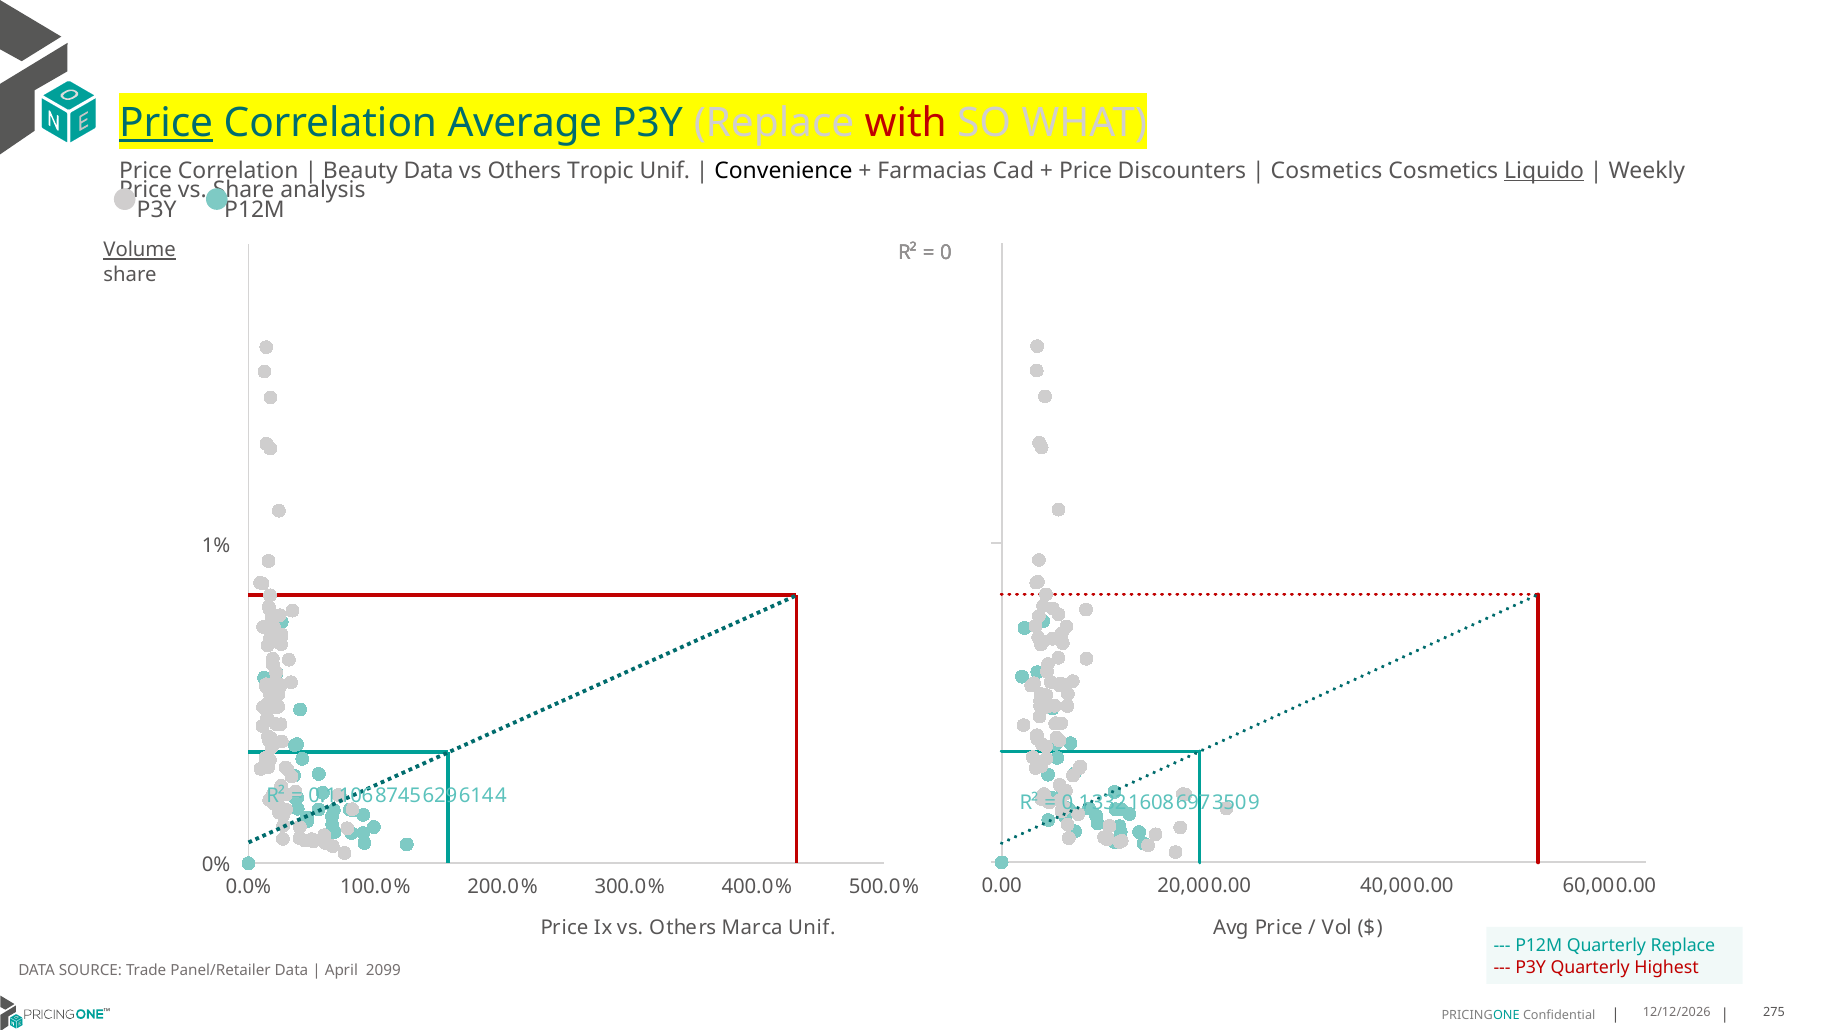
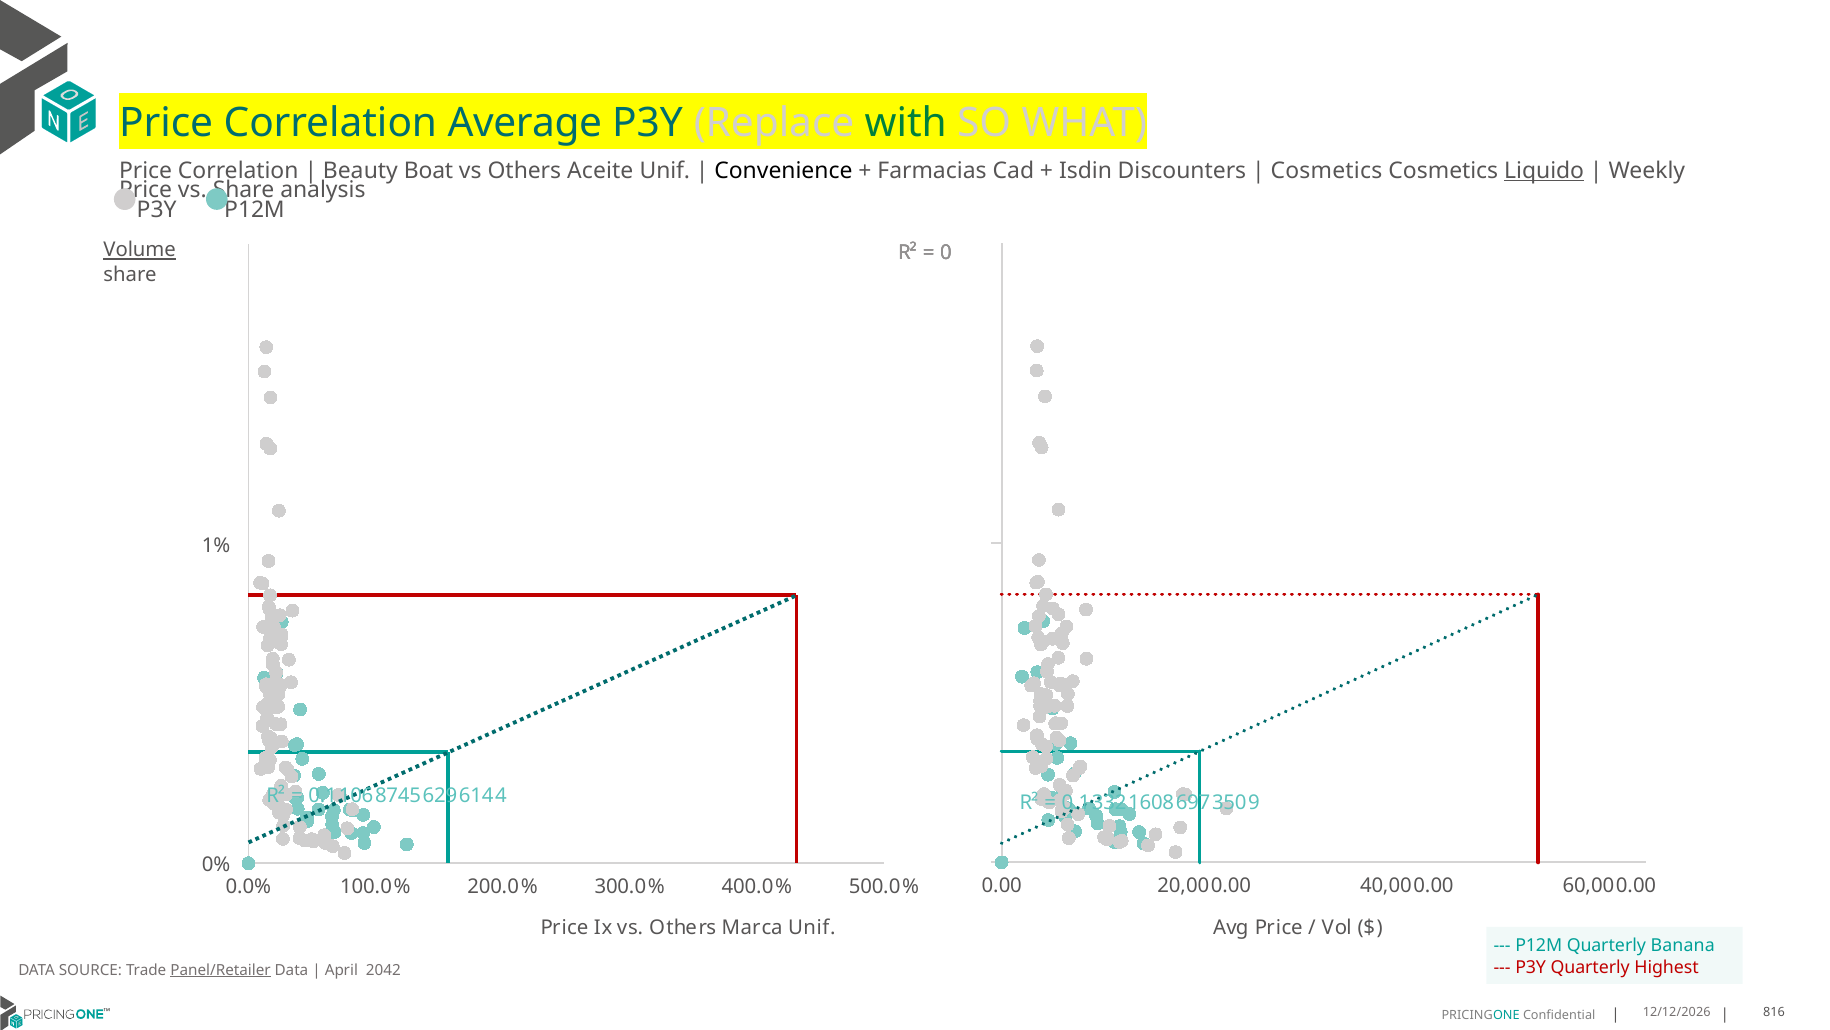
Price at (166, 123) underline: present -> none
with colour: red -> green
Beauty Data: Data -> Boat
Tropic: Tropic -> Aceite
Price at (1086, 170): Price -> Isdin
Quarterly Replace: Replace -> Banana
Panel/Retailer underline: none -> present
2099: 2099 -> 2042
275: 275 -> 816
